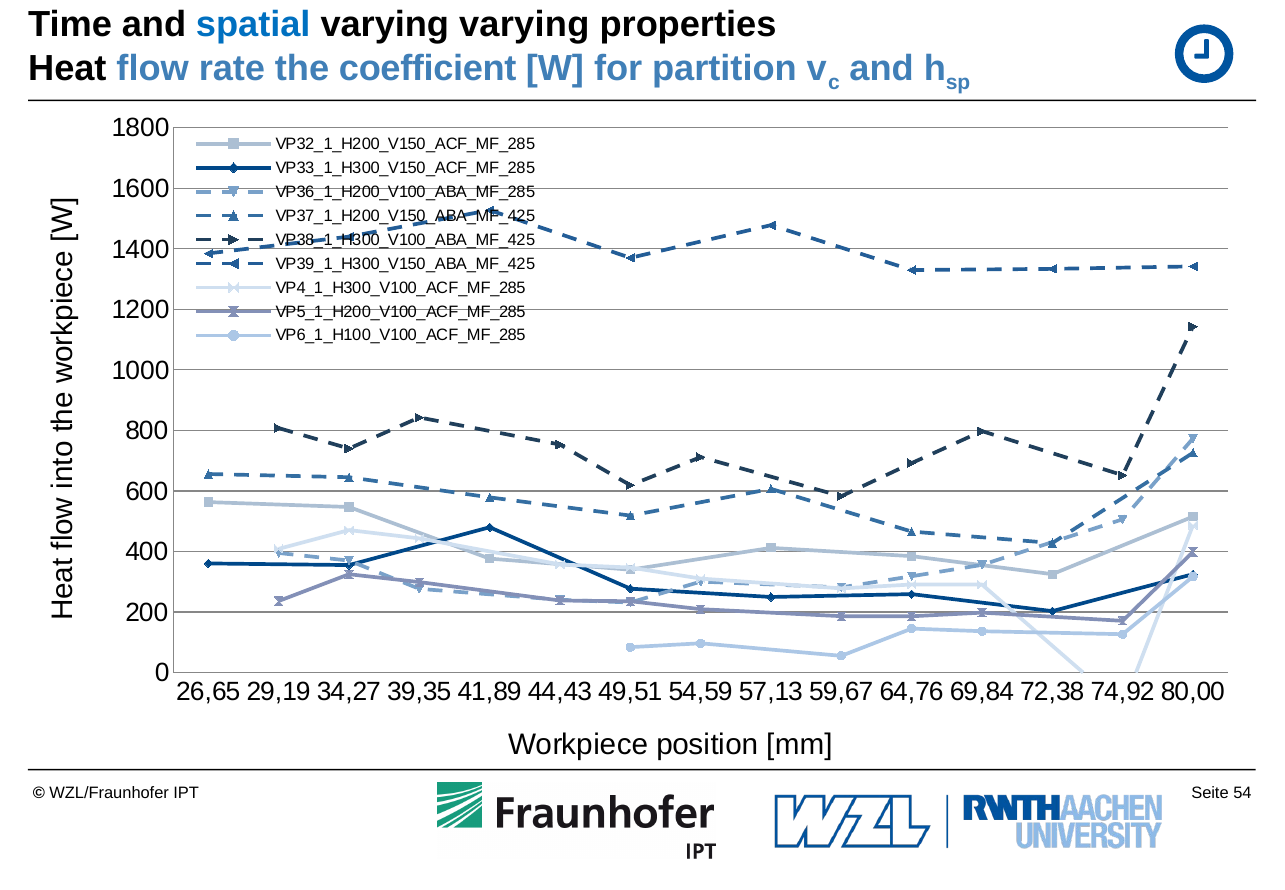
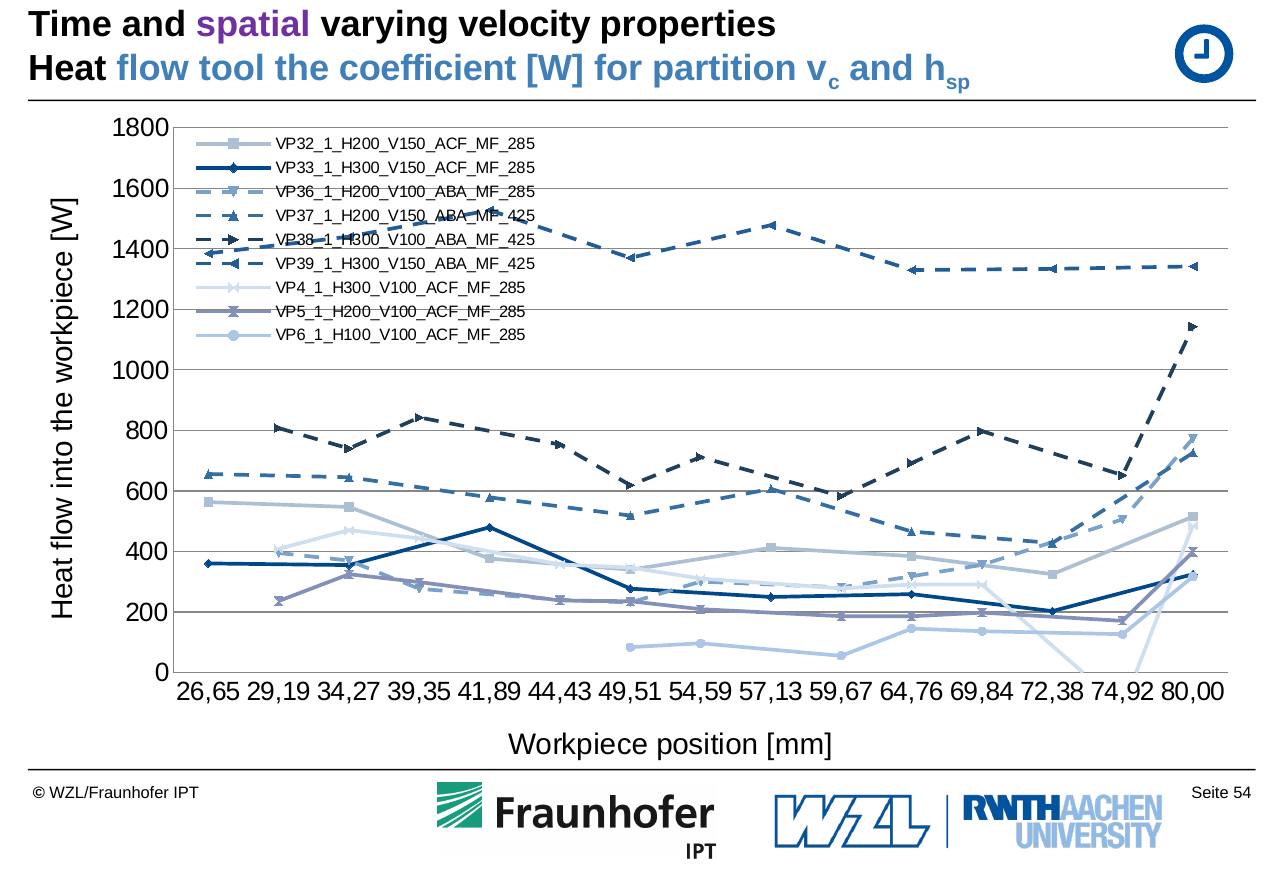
spatial colour: blue -> purple
varying varying: varying -> velocity
rate: rate -> tool
